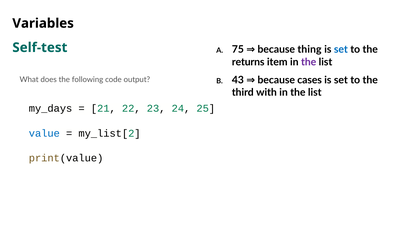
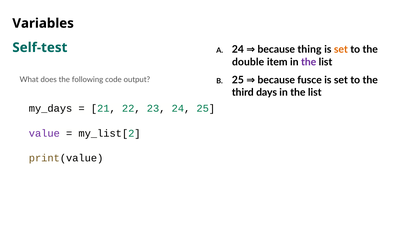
75 at (238, 50): 75 -> 24
set at (341, 50) colour: blue -> orange
returns: returns -> double
43 at (238, 80): 43 -> 25
cases: cases -> fusce
with: with -> days
value colour: blue -> purple
